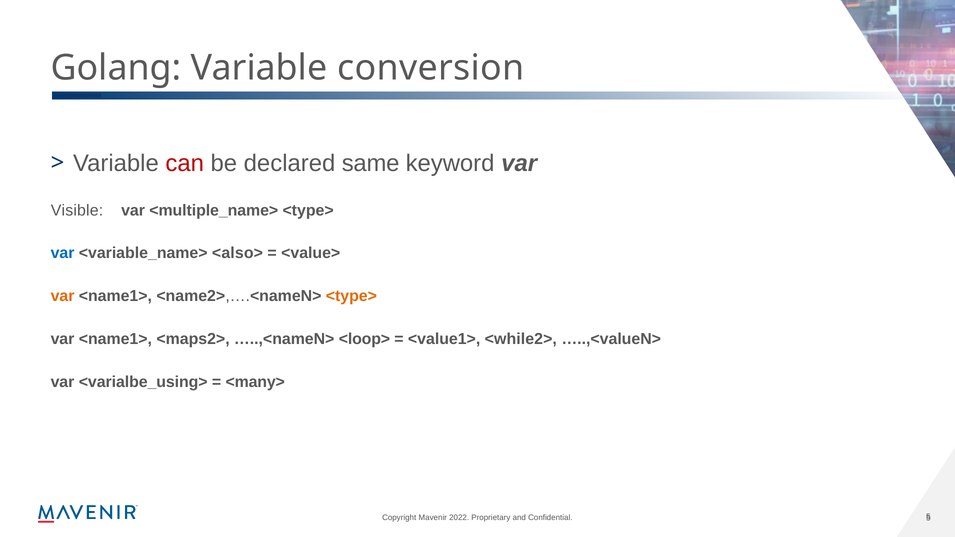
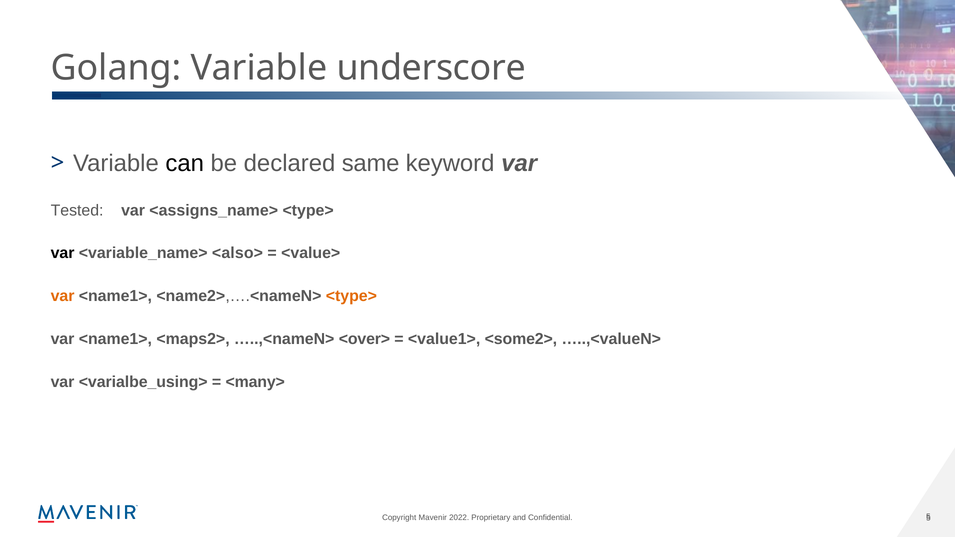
conversion: conversion -> underscore
can colour: red -> black
Visible: Visible -> Tested
<multiple_name>: <multiple_name> -> <assigns_name>
var at (63, 253) colour: blue -> black
<loop>: <loop> -> <over>
<while2>: <while2> -> <some2>
